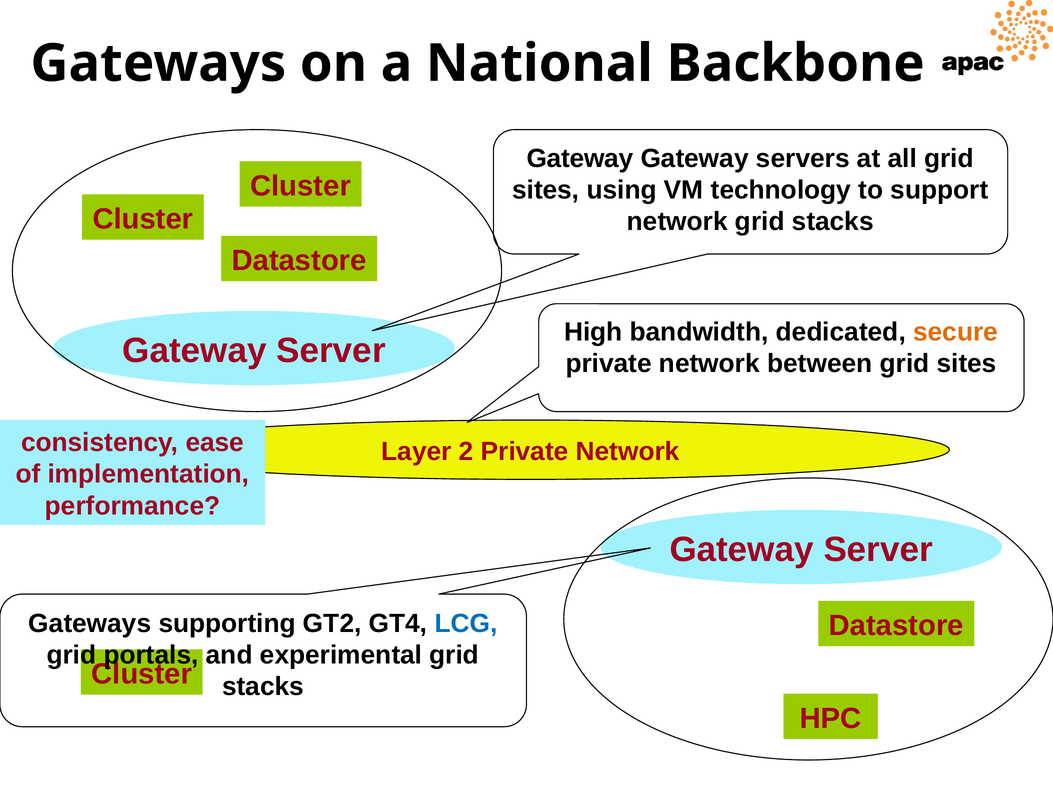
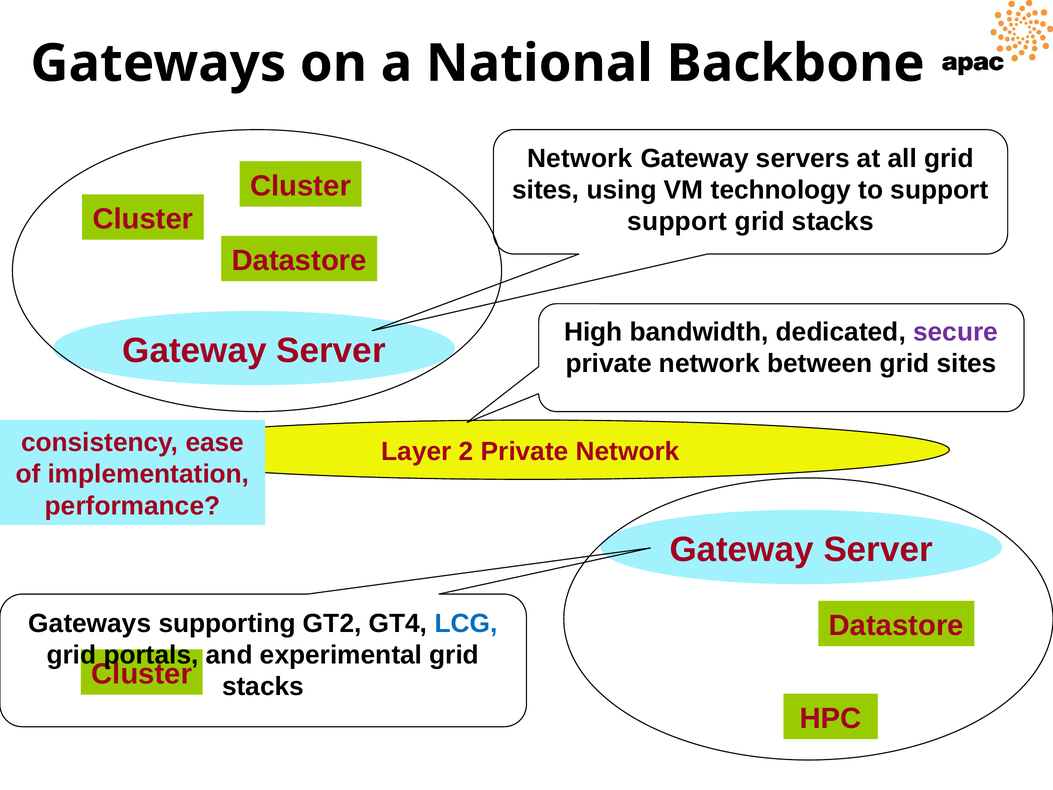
Gateway at (580, 158): Gateway -> Network
network at (677, 222): network -> support
secure colour: orange -> purple
